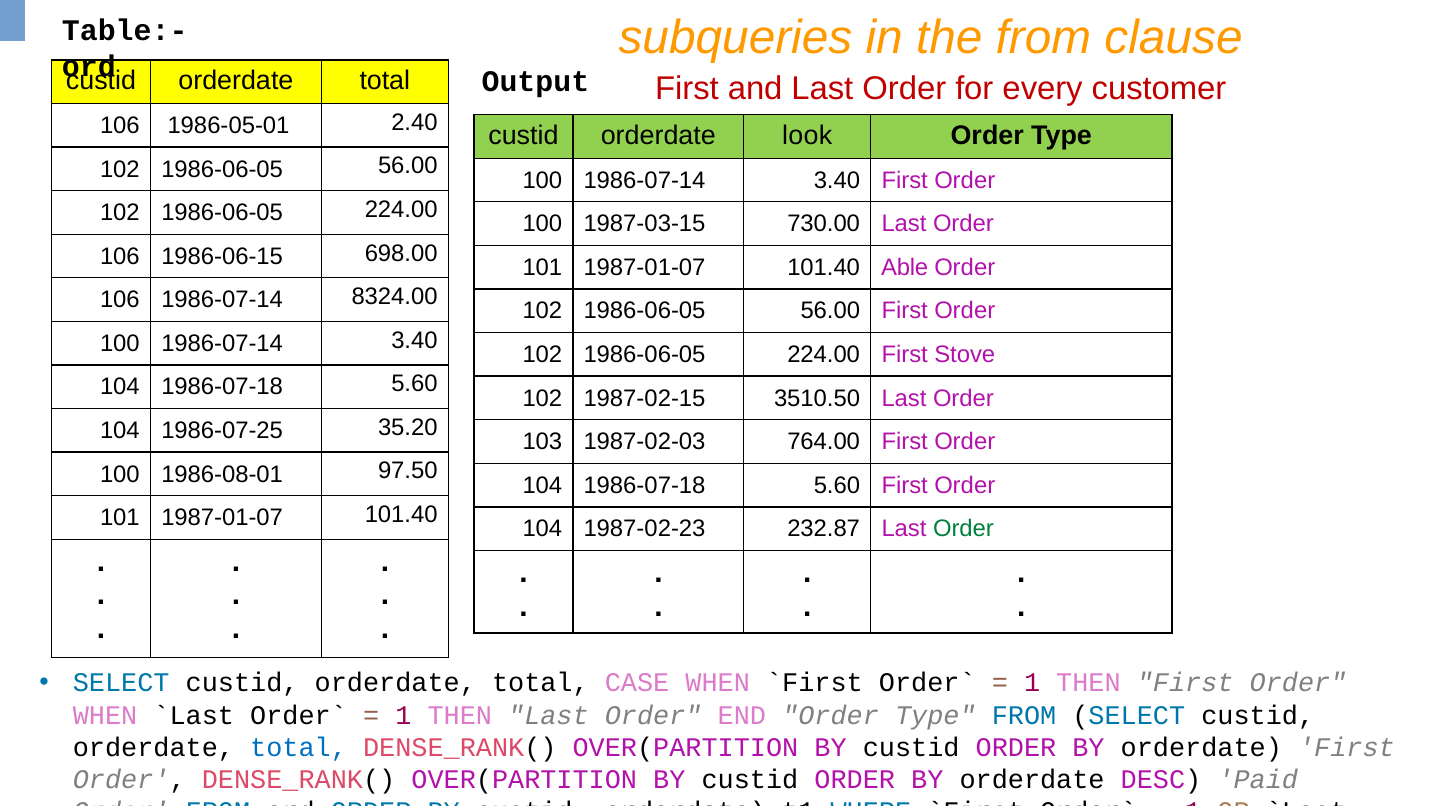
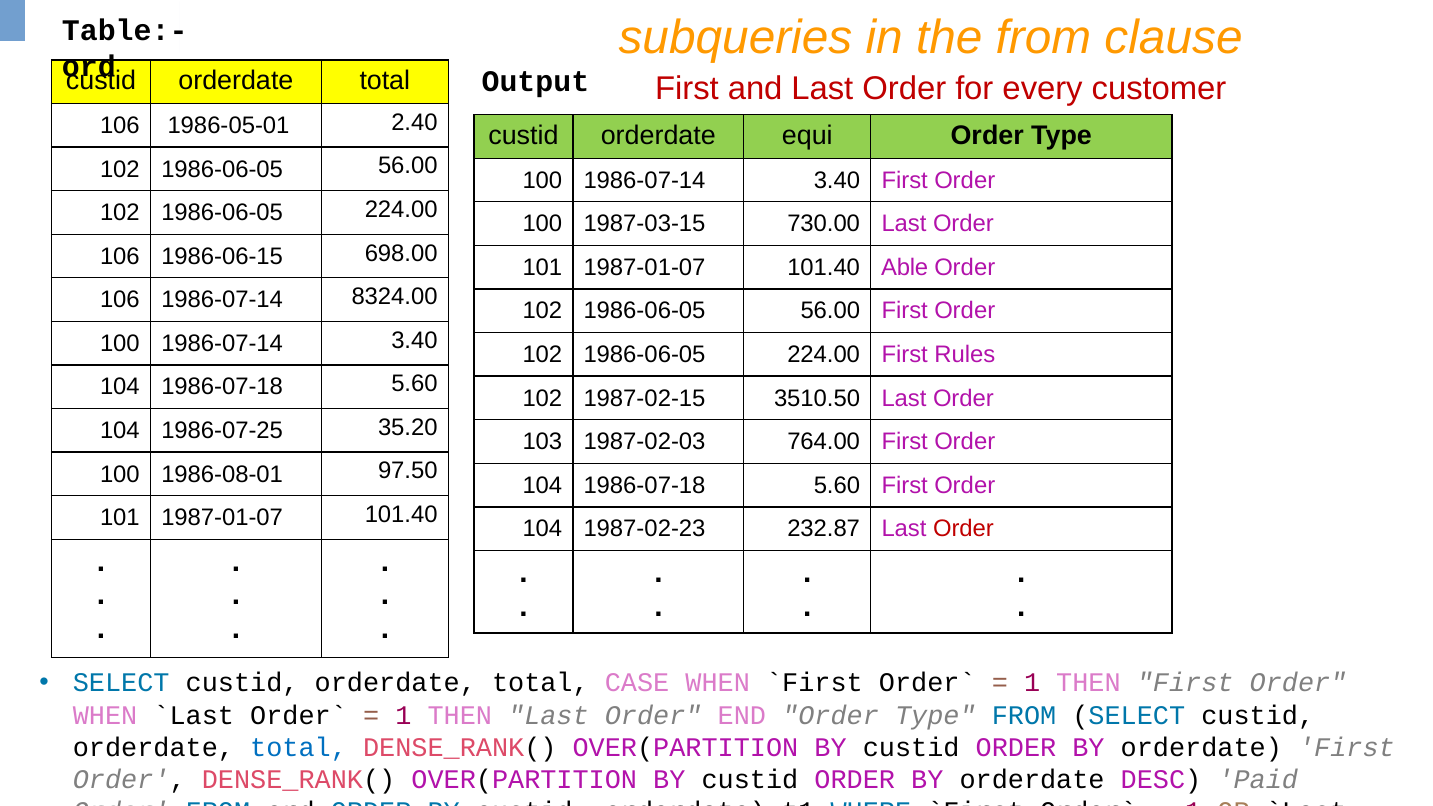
look: look -> equi
Stove: Stove -> Rules
Order at (963, 529) colour: green -> red
